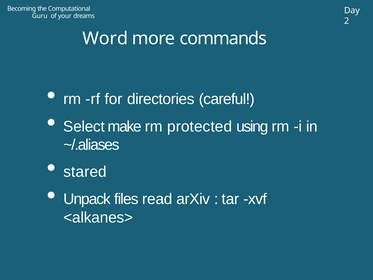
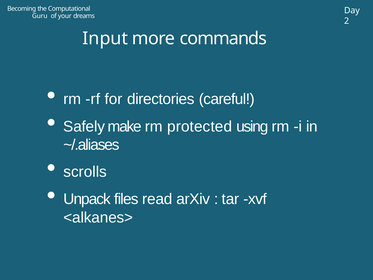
Word: Word -> Input
Select: Select -> Safely
stared: stared -> scrolls
